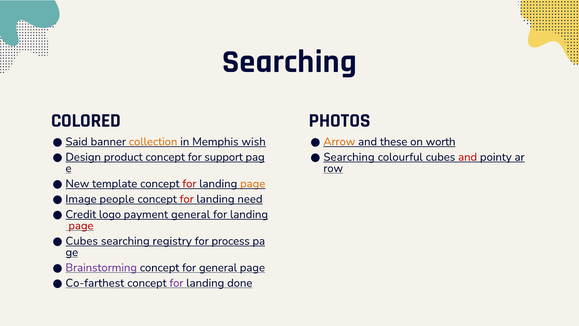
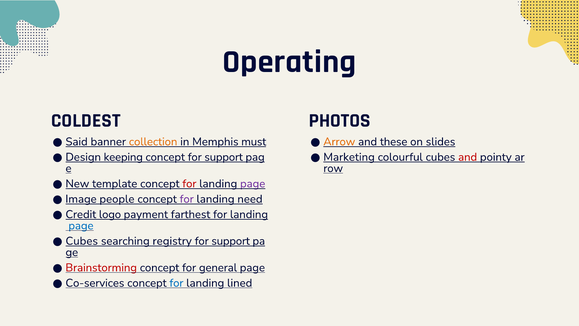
Searching at (289, 62): Searching -> Operating
COLORED: COLORED -> COLDEST
wish: wish -> must
worth: worth -> slides
product: product -> keeping
Searching at (349, 157): Searching -> Marketing
page at (253, 184) colour: orange -> purple
for at (187, 199) colour: red -> purple
payment general: general -> farthest
page at (81, 225) colour: red -> blue
process at (231, 241): process -> support
Brainstorming colour: purple -> red
Co-farthest: Co-farthest -> Co-services
for at (176, 283) colour: purple -> blue
done: done -> lined
